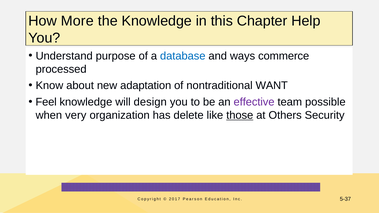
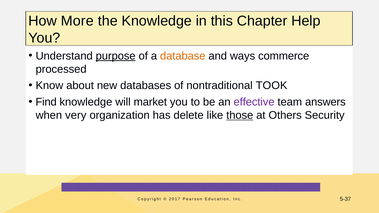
purpose underline: none -> present
database colour: blue -> orange
adaptation: adaptation -> databases
WANT: WANT -> TOOK
Feel: Feel -> Find
design: design -> market
possible: possible -> answers
